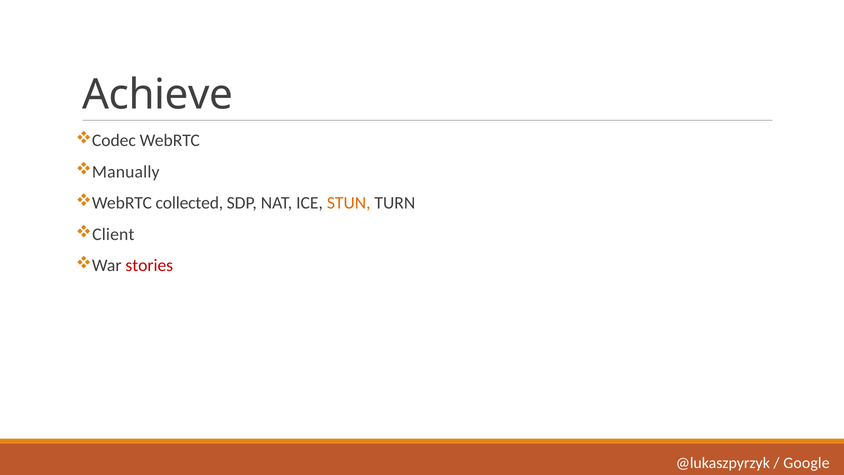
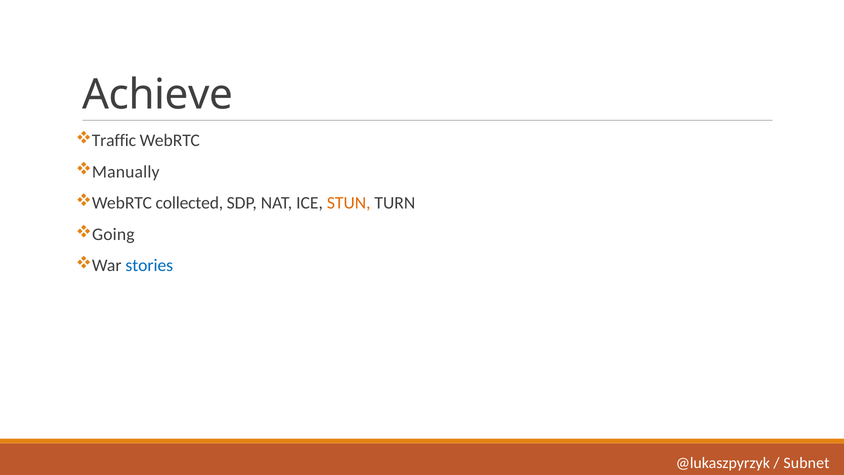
Codec: Codec -> Traffic
Client: Client -> Going
stories colour: red -> blue
Google: Google -> Subnet
